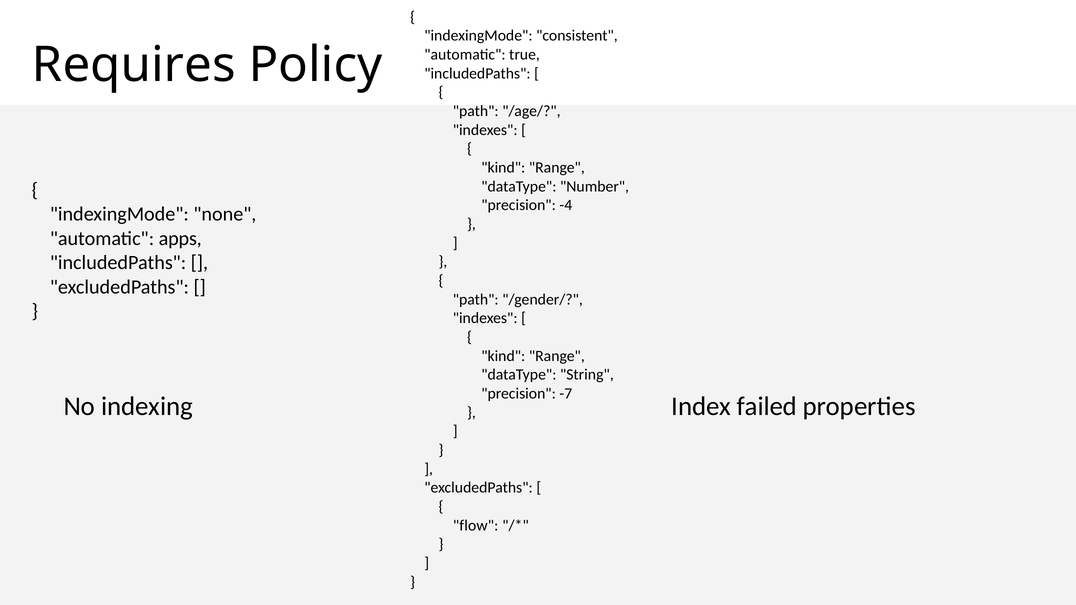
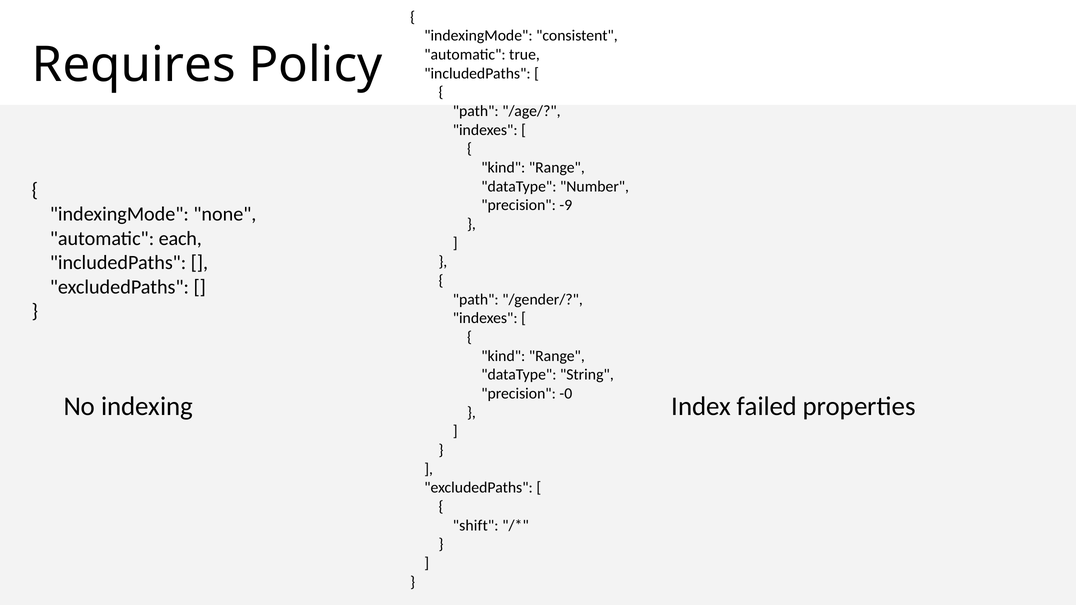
-4: -4 -> -9
apps: apps -> each
-7: -7 -> -0
flow: flow -> shift
